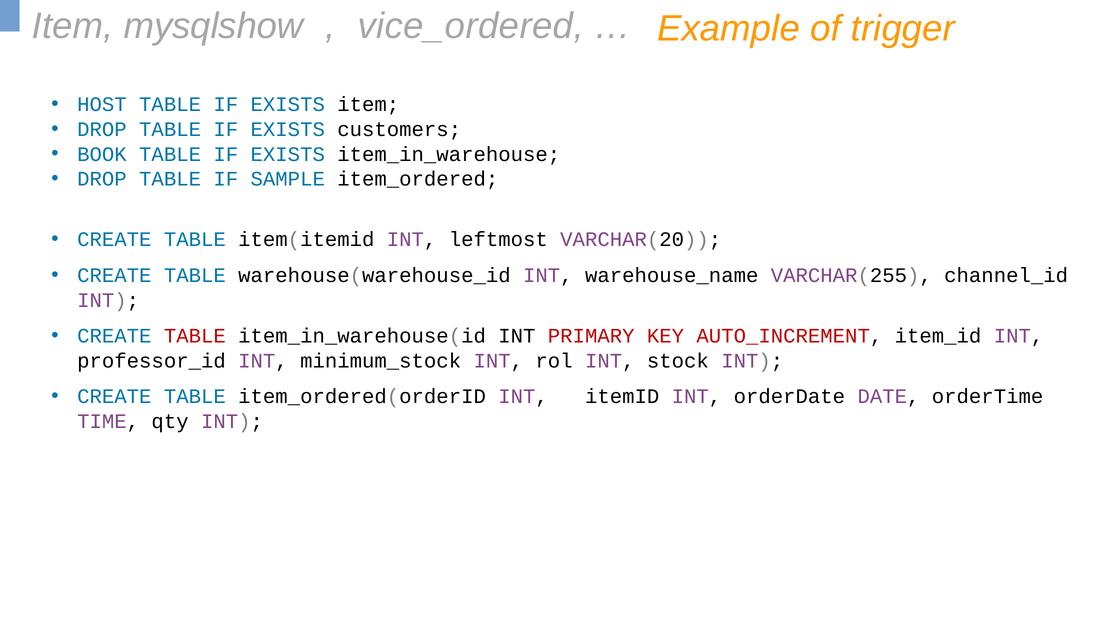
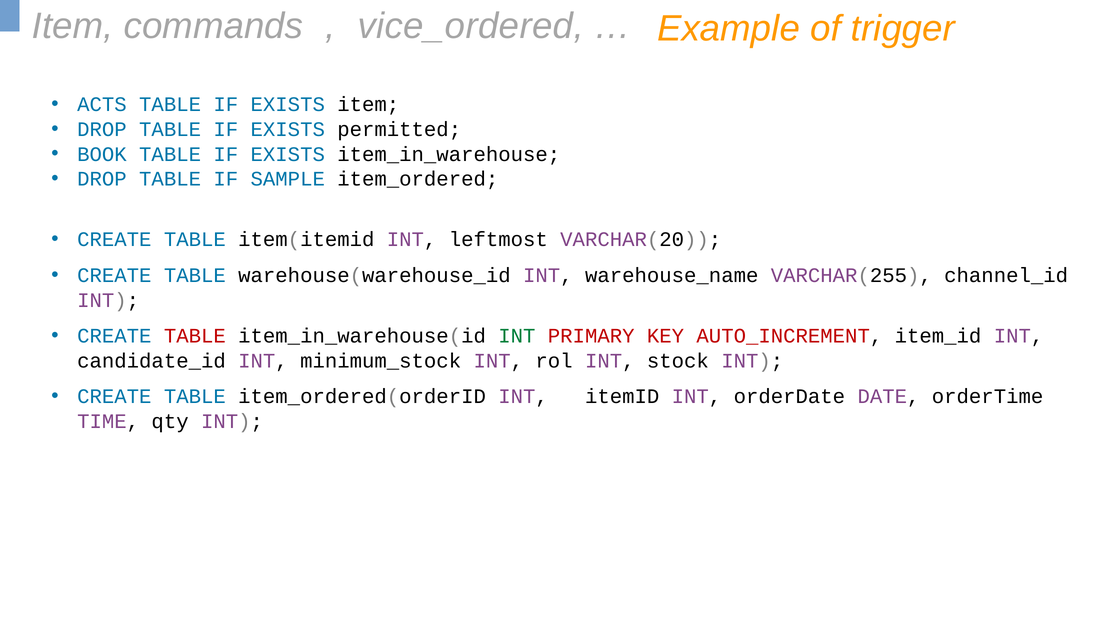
mysqlshow: mysqlshow -> commands
HOST: HOST -> ACTS
customers: customers -> permitted
INT at (517, 336) colour: black -> green
professor_id: professor_id -> candidate_id
